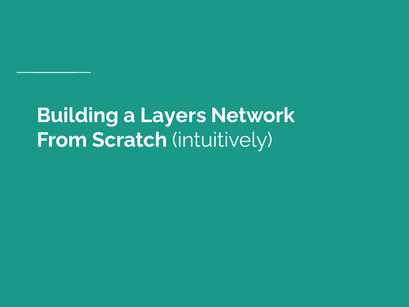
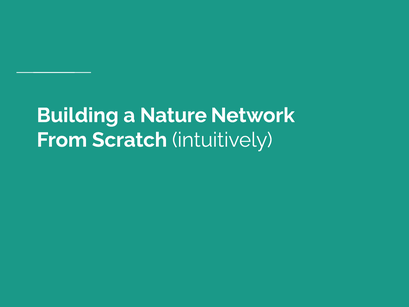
Layers: Layers -> Nature
